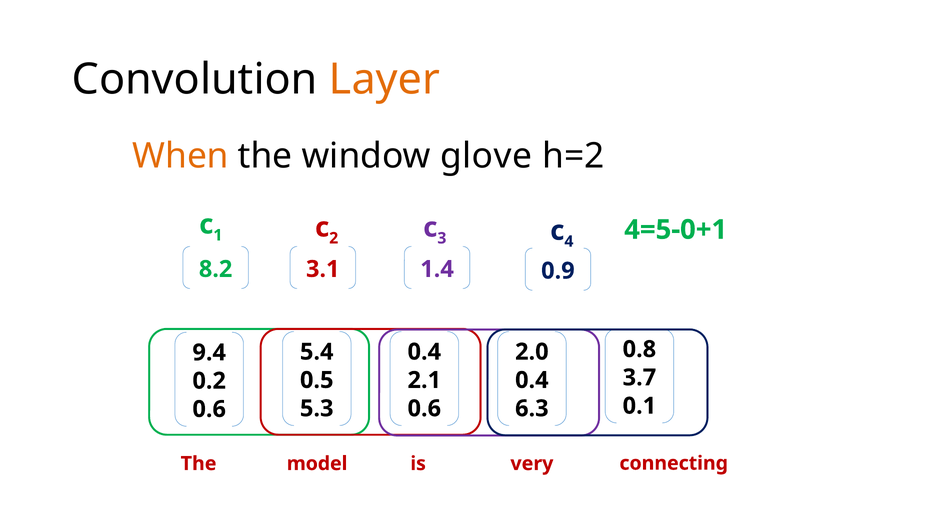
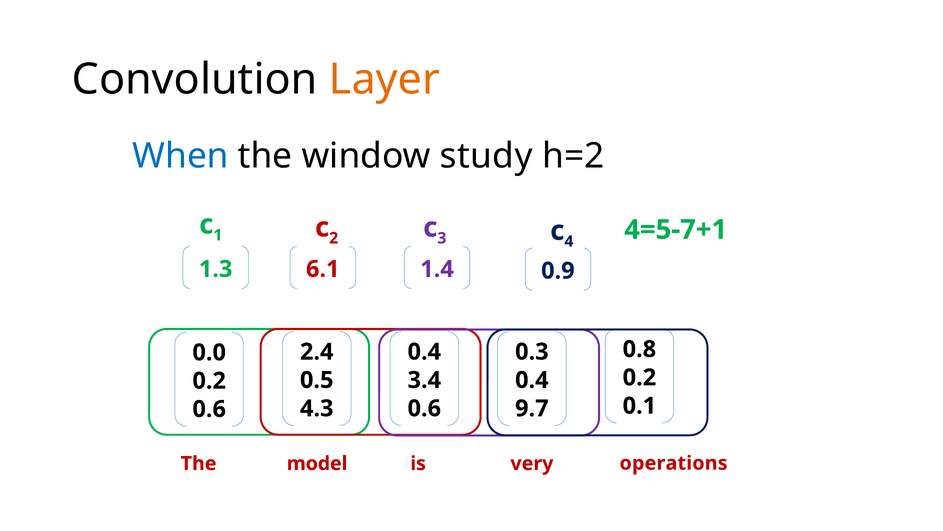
When colour: orange -> blue
glove: glove -> study
4=5-0+1: 4=5-0+1 -> 4=5-7+1
8.2: 8.2 -> 1.3
3.1: 3.1 -> 6.1
5.4: 5.4 -> 2.4
2.0: 2.0 -> 0.3
9.4: 9.4 -> 0.0
3.7 at (639, 377): 3.7 -> 0.2
2.1: 2.1 -> 3.4
5.3: 5.3 -> 4.3
6.3: 6.3 -> 9.7
connecting: connecting -> operations
